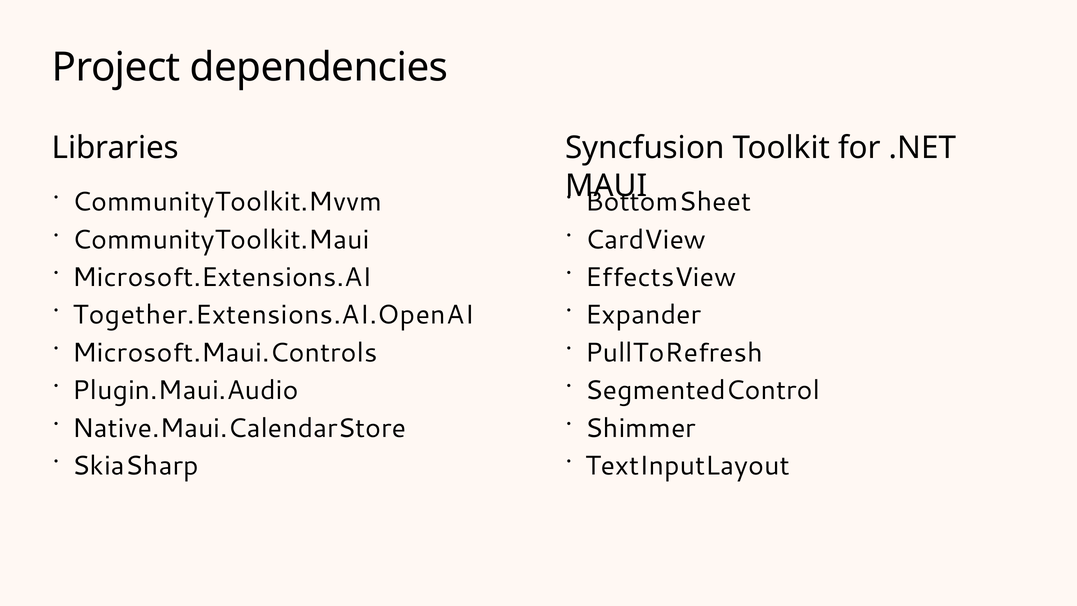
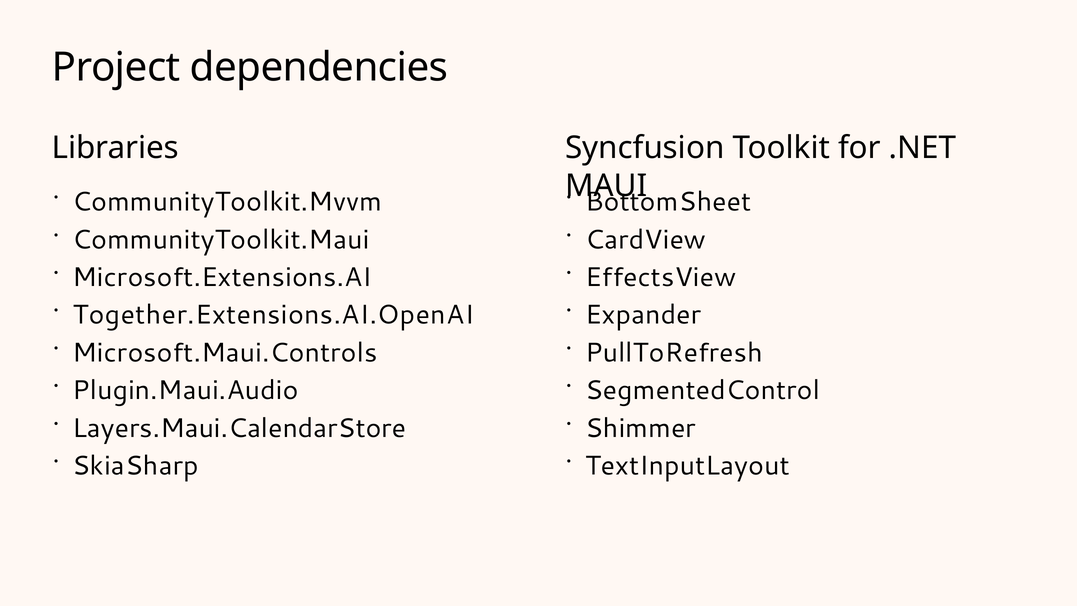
Native.Maui.CalendarStore: Native.Maui.CalendarStore -> Layers.Maui.CalendarStore
